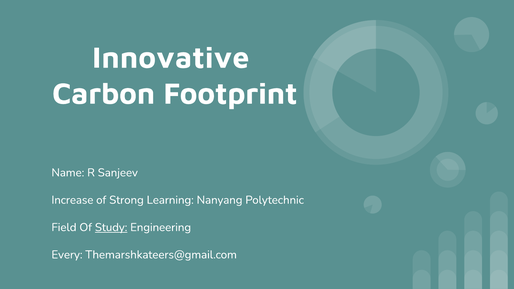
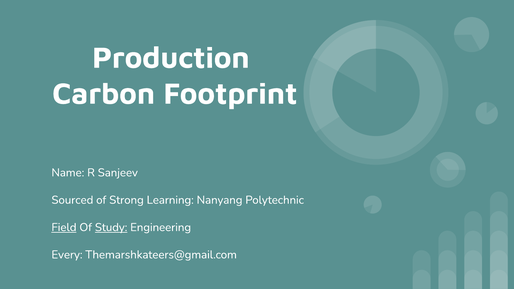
Innovative: Innovative -> Production
Increase: Increase -> Sourced
Field underline: none -> present
